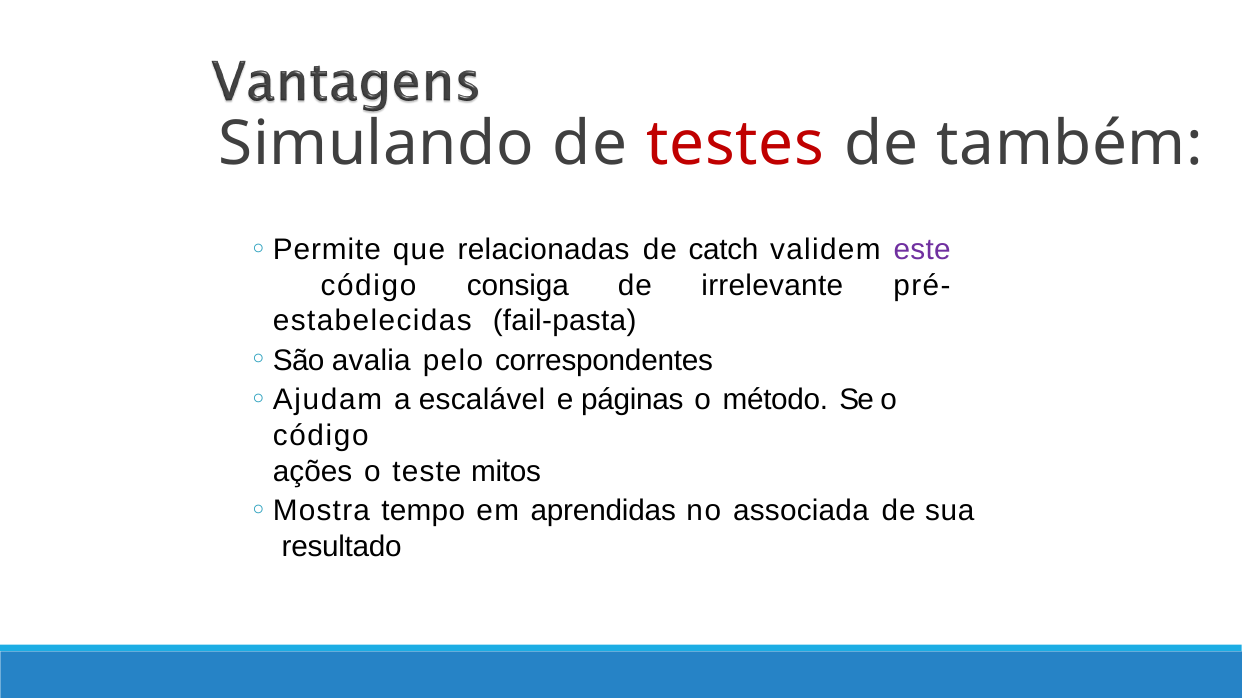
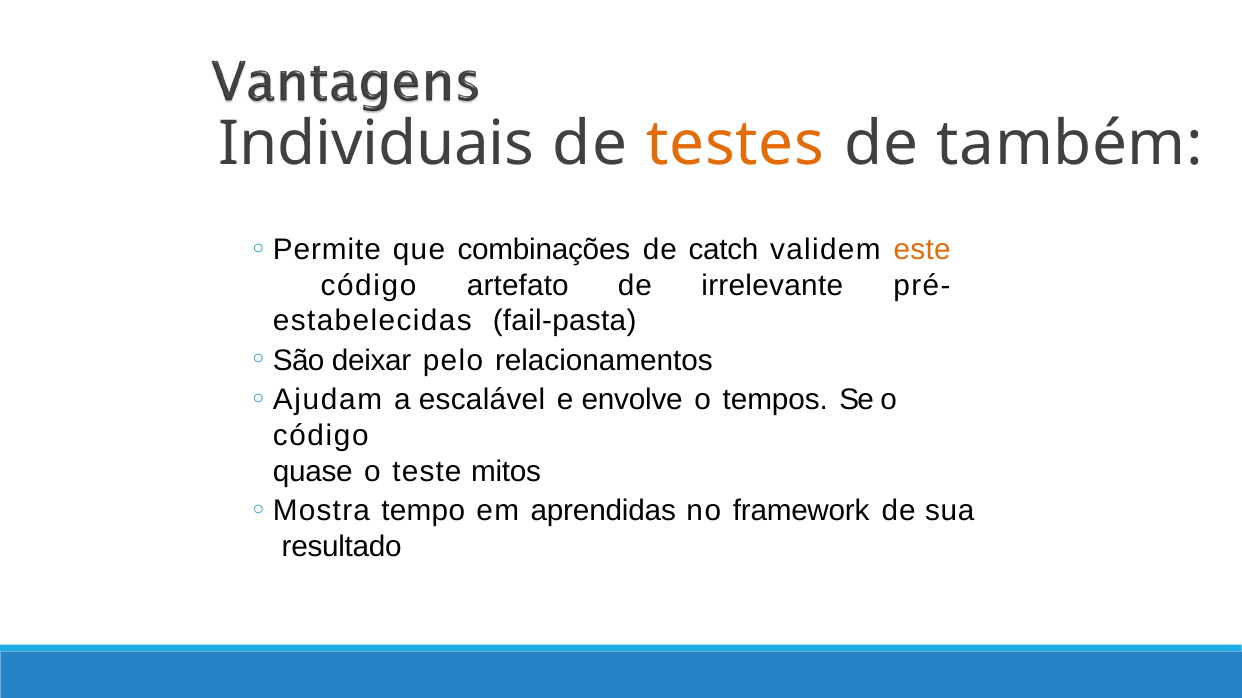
Simulando: Simulando -> Individuais
testes colour: red -> orange
relacionadas: relacionadas -> combinações
este colour: purple -> orange
consiga: consiga -> artefato
avalia: avalia -> deixar
correspondentes: correspondentes -> relacionamentos
páginas: páginas -> envolve
método: método -> tempos
ações: ações -> quase
associada: associada -> framework
